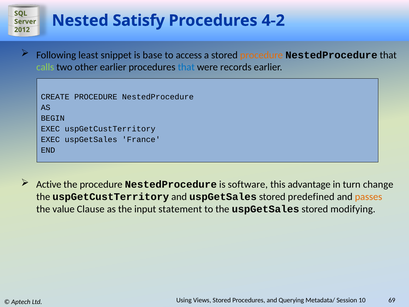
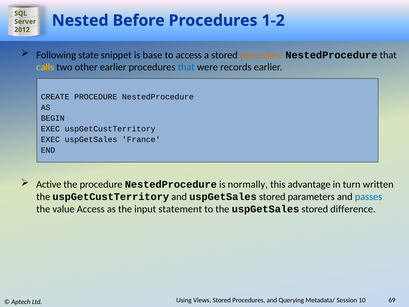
Satisfy: Satisfy -> Before
4-2: 4-2 -> 1-2
least: least -> state
calls colour: light green -> yellow
software: software -> normally
change: change -> written
predefined: predefined -> parameters
passes colour: orange -> blue
value Clause: Clause -> Access
modifying: modifying -> difference
